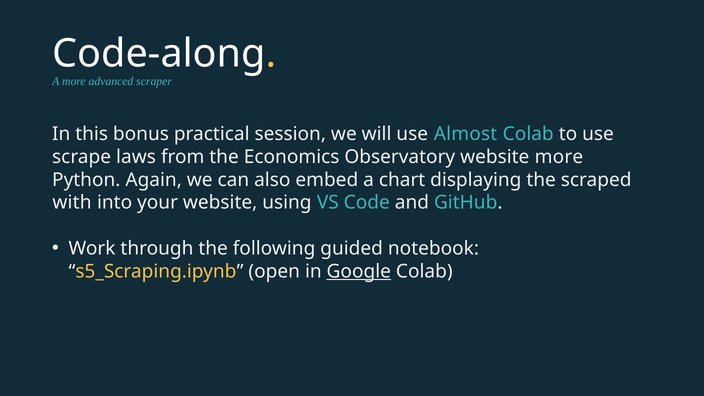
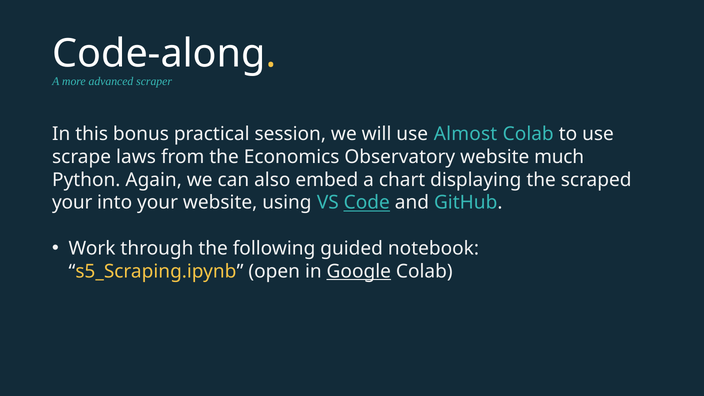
website more: more -> much
with at (72, 203): with -> your
Code underline: none -> present
